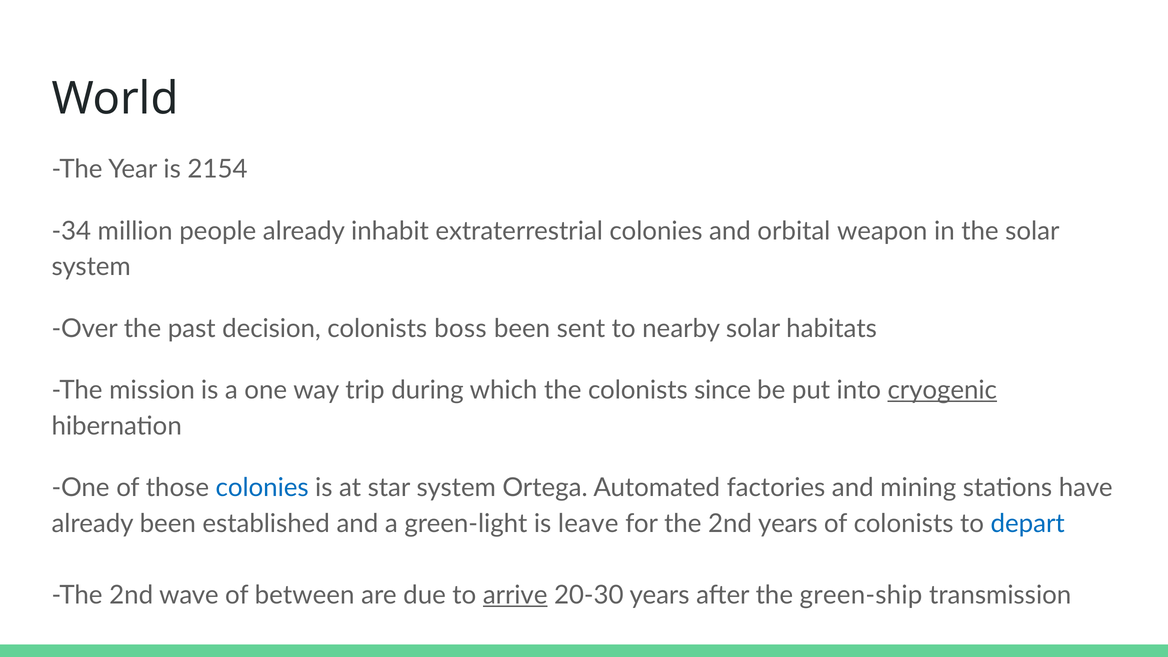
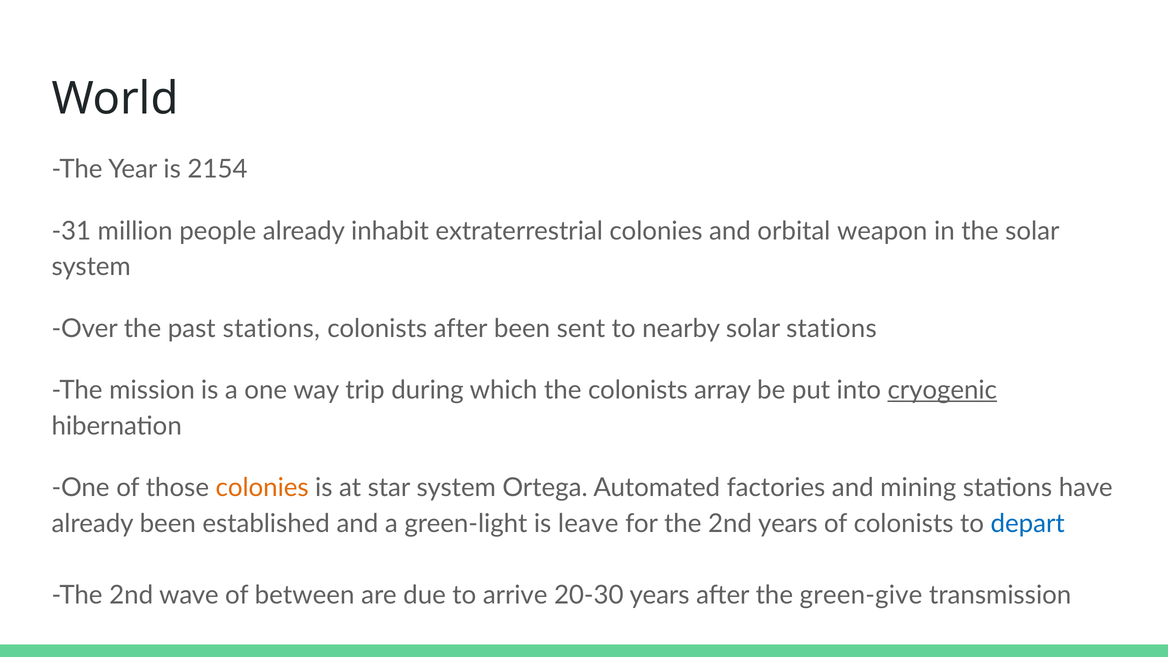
-34: -34 -> -31
past decision: decision -> stations
colonists boss: boss -> after
solar habitats: habitats -> stations
since: since -> array
colonies at (262, 488) colour: blue -> orange
arrive underline: present -> none
green-ship: green-ship -> green-give
